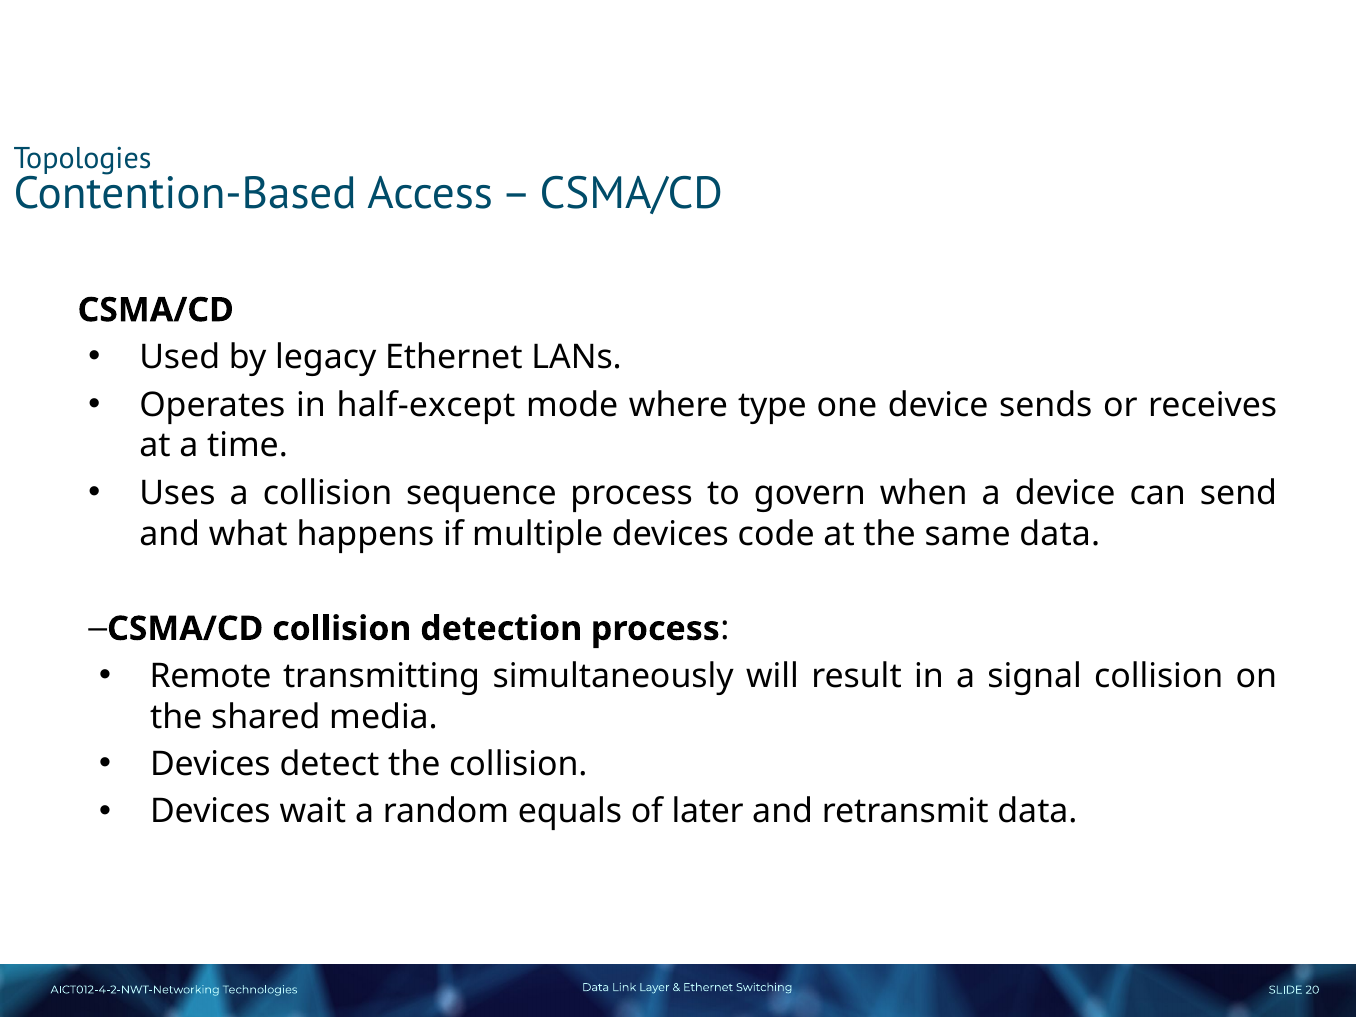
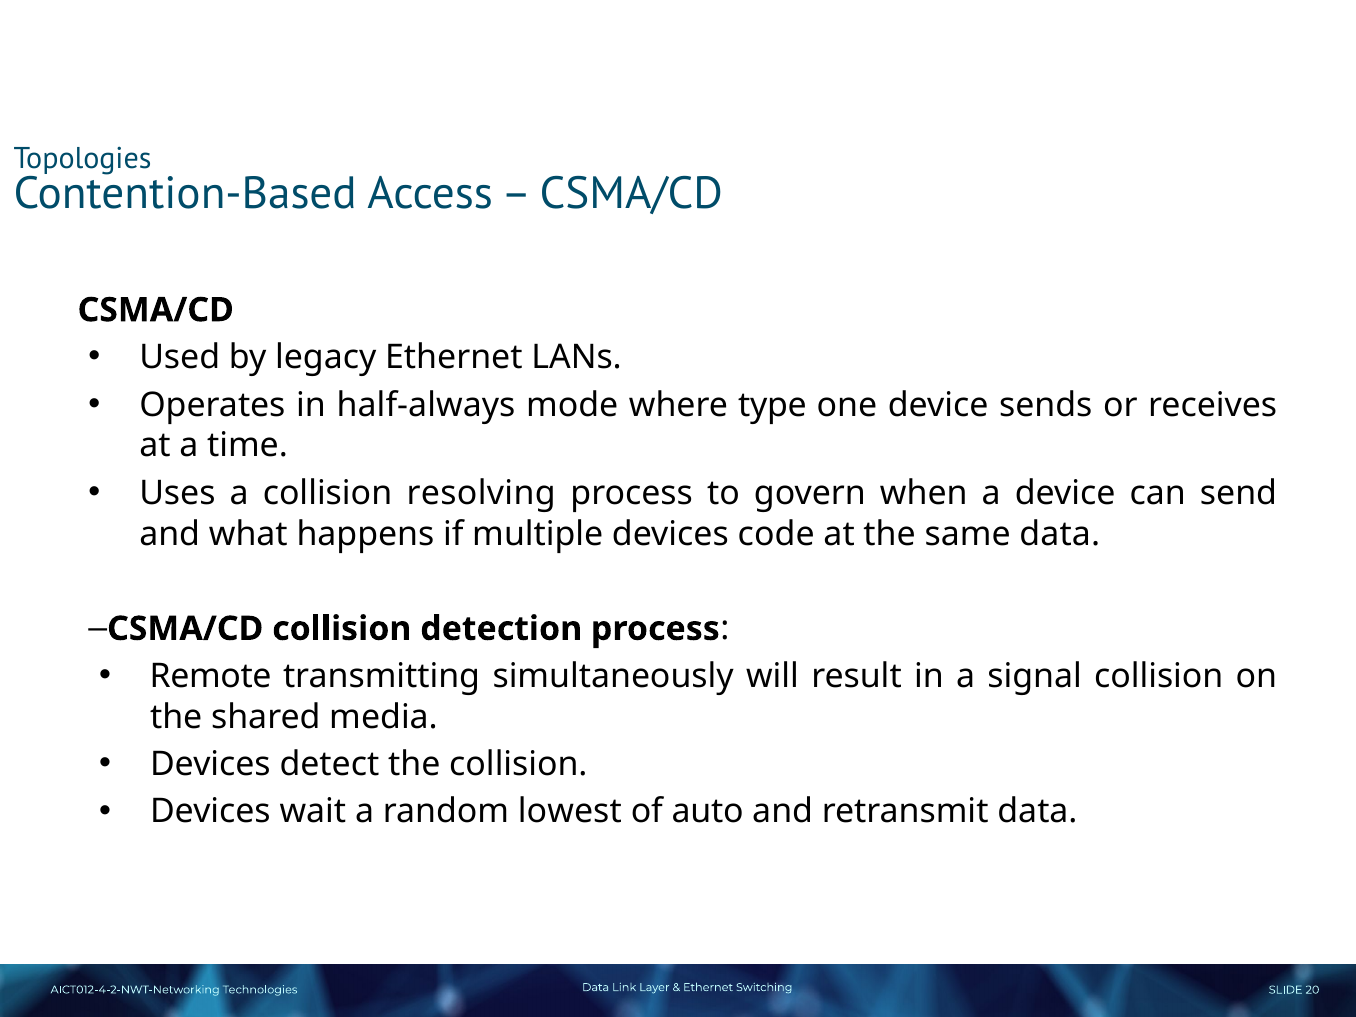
half-except: half-except -> half-always
sequence: sequence -> resolving
equals: equals -> lowest
later: later -> auto
